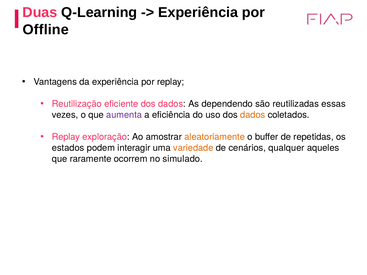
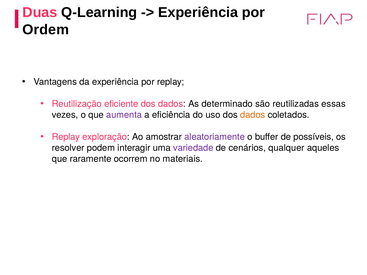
Offline: Offline -> Ordem
dependendo: dependendo -> determinado
aleatoriamente colour: orange -> purple
repetidas: repetidas -> possíveis
estados: estados -> resolver
variedade colour: orange -> purple
simulado: simulado -> materiais
